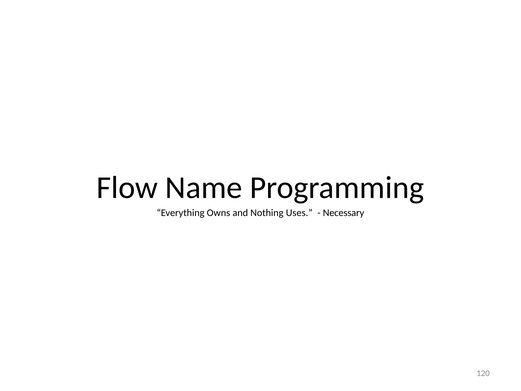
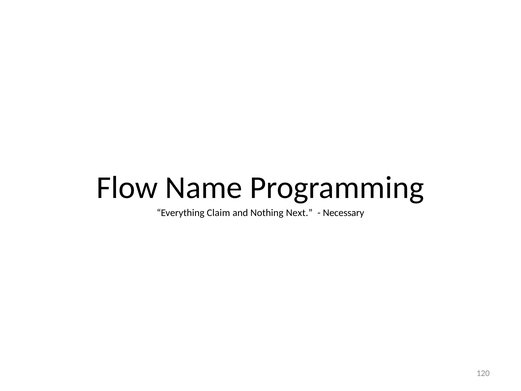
Owns: Owns -> Claim
Uses: Uses -> Next
